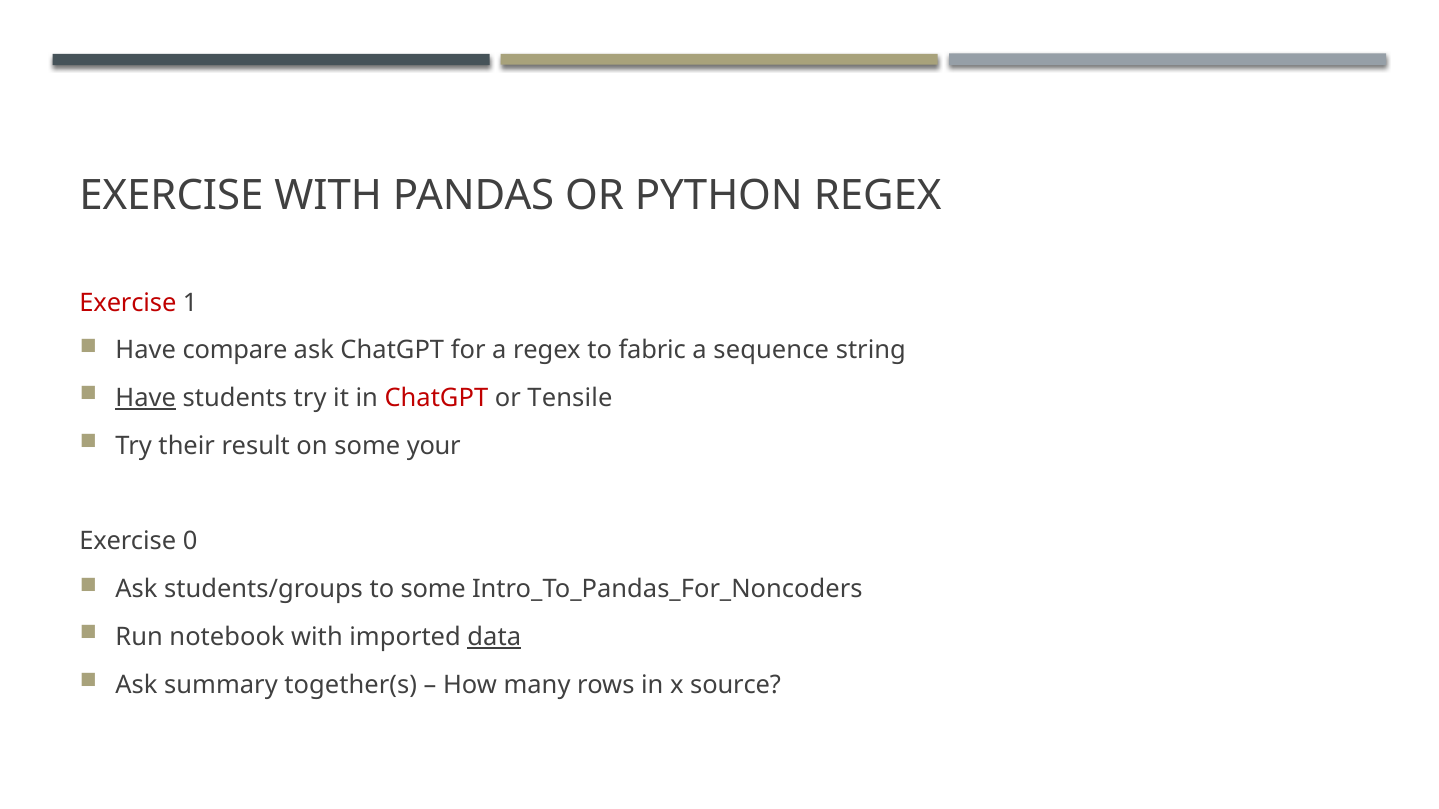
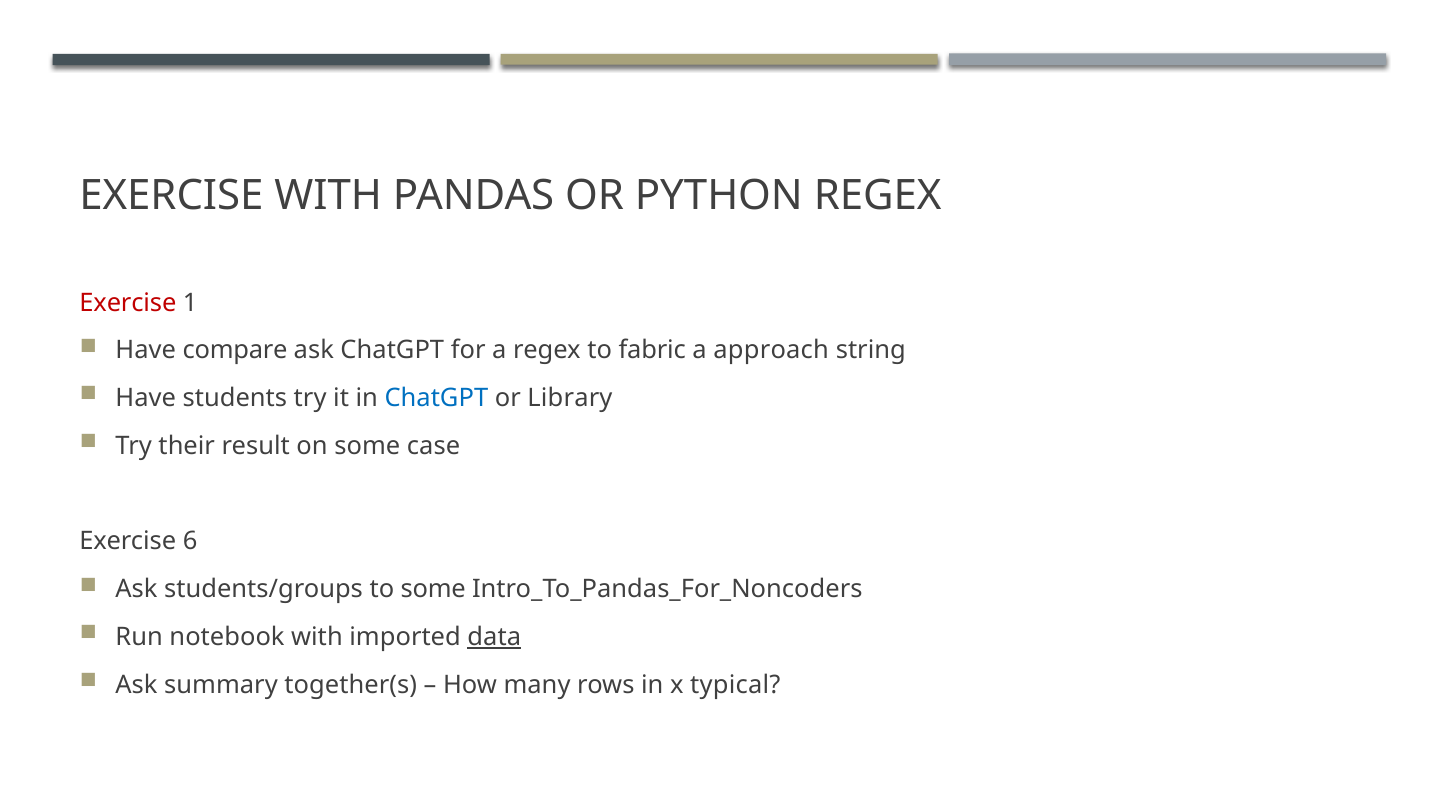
sequence: sequence -> approach
Have at (146, 398) underline: present -> none
ChatGPT at (436, 398) colour: red -> blue
Tensile: Tensile -> Library
your: your -> case
0: 0 -> 6
source: source -> typical
